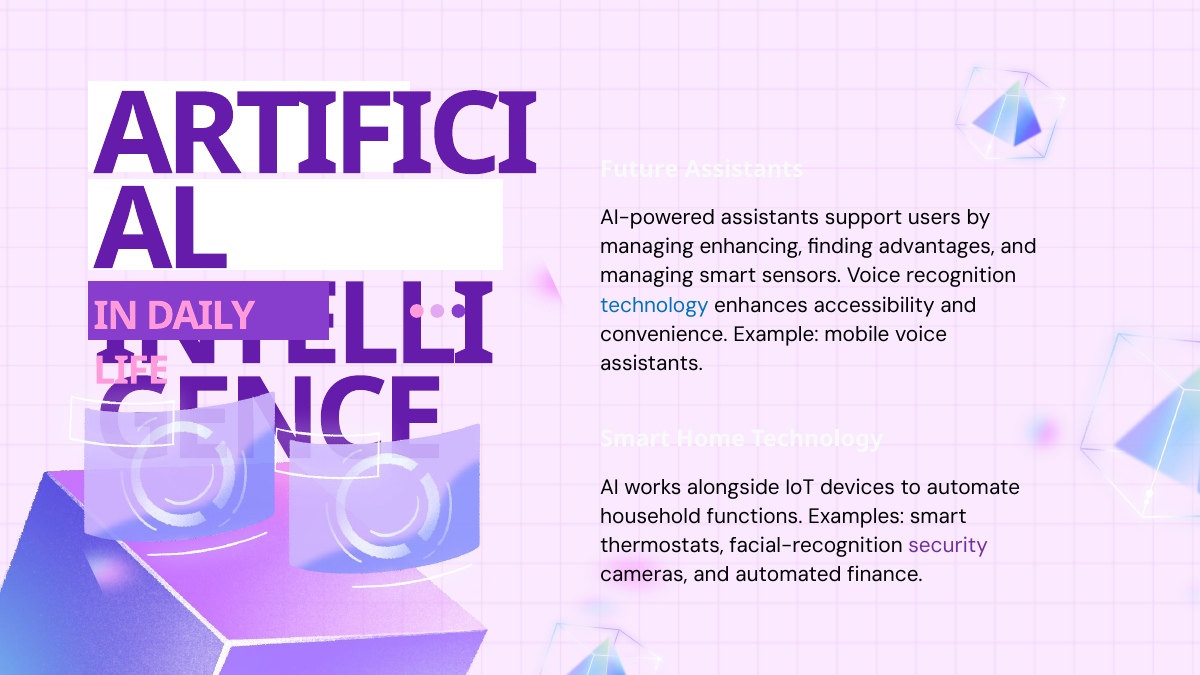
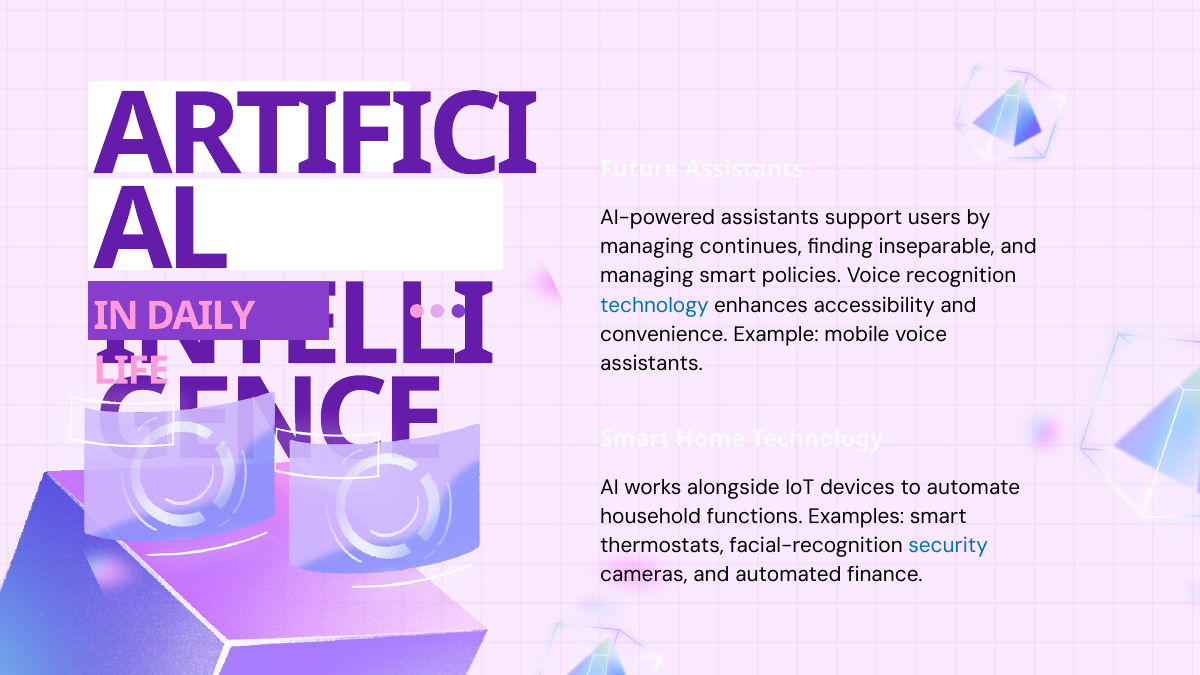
enhancing: enhancing -> continues
advantages: advantages -> inseparable
sensors: sensors -> policies
security colour: purple -> blue
